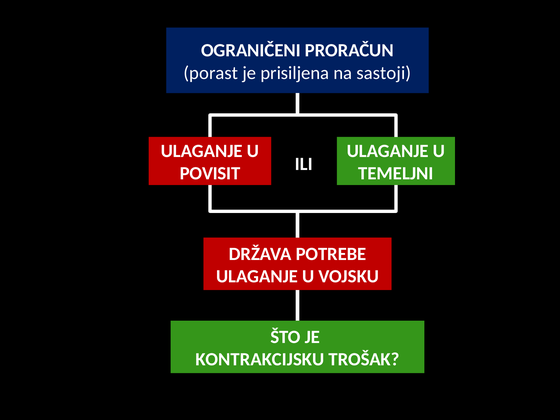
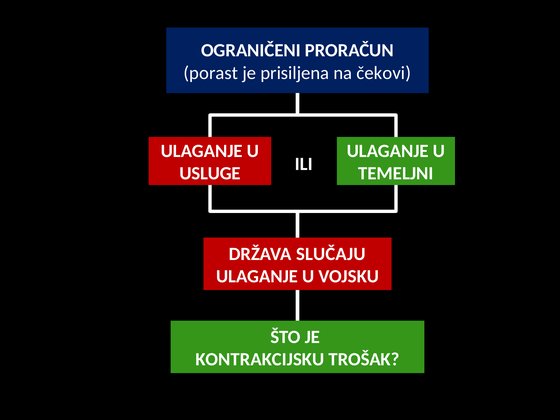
sastoji: sastoji -> čekovi
POVISIT: POVISIT -> USLUGE
POTREBE: POTREBE -> SLUČAJU
